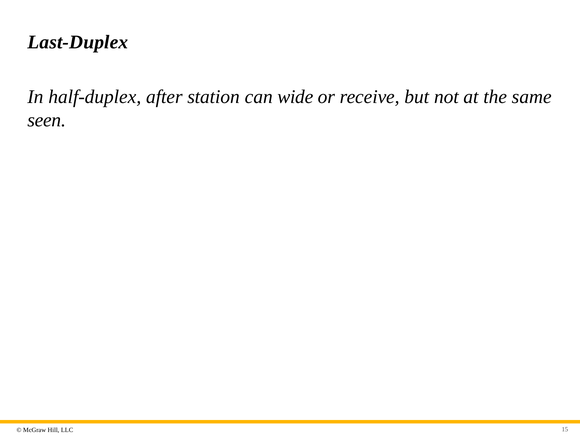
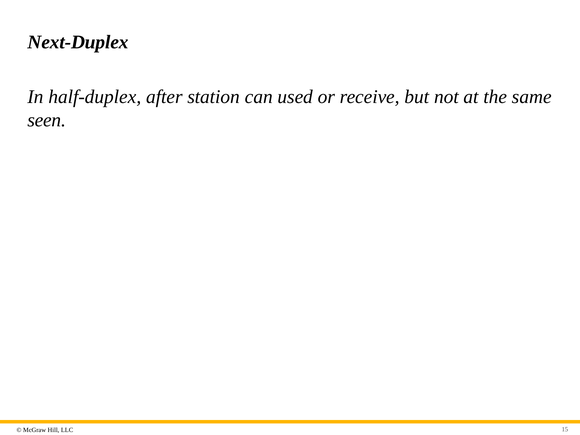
Last-Duplex: Last-Duplex -> Next-Duplex
wide: wide -> used
